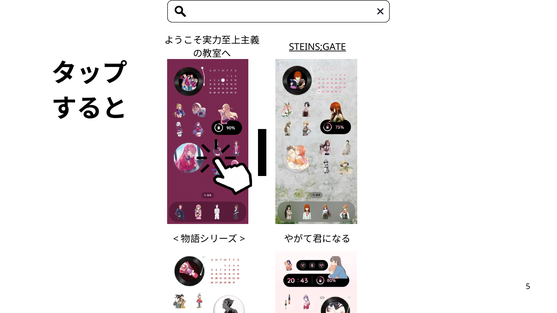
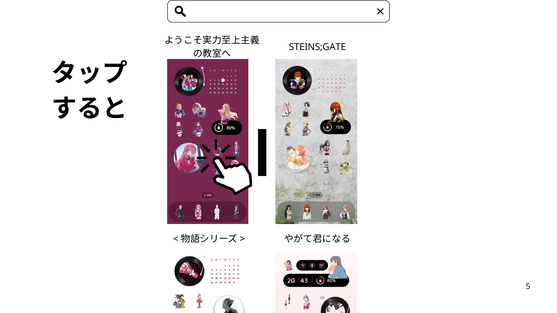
STEINS;GATE underline: present -> none
